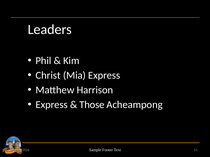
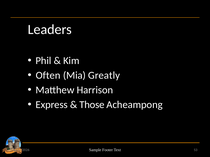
Christ: Christ -> Often
Express at (104, 76): Express -> Greatly
